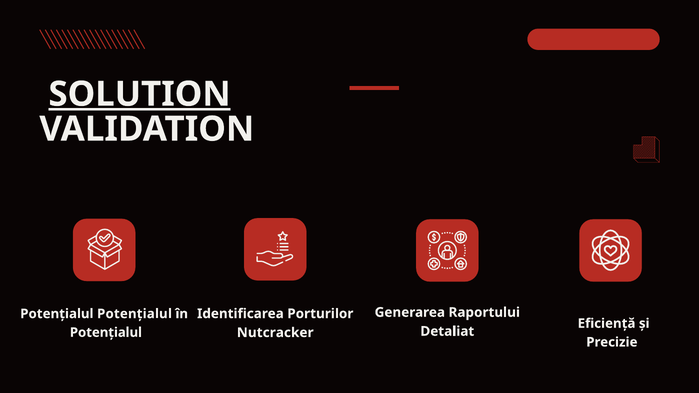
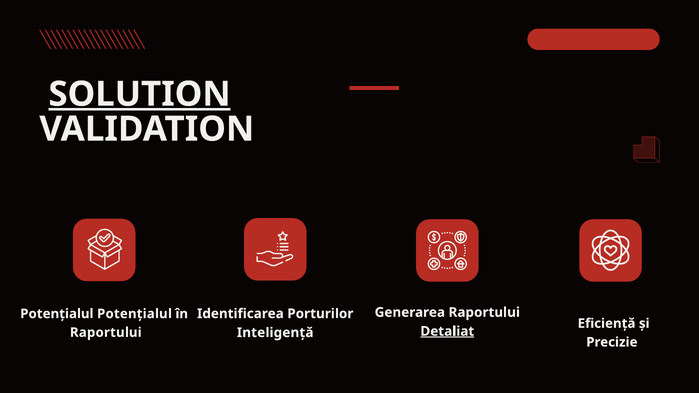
Detaliat underline: none -> present
Potențialul at (106, 333): Potențialul -> Raportului
Nutcracker: Nutcracker -> Inteligență
